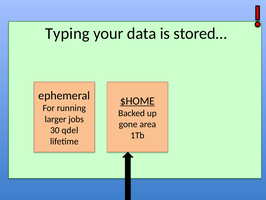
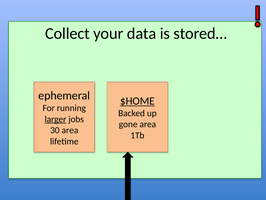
Typing: Typing -> Collect
larger underline: none -> present
30 qdel: qdel -> area
